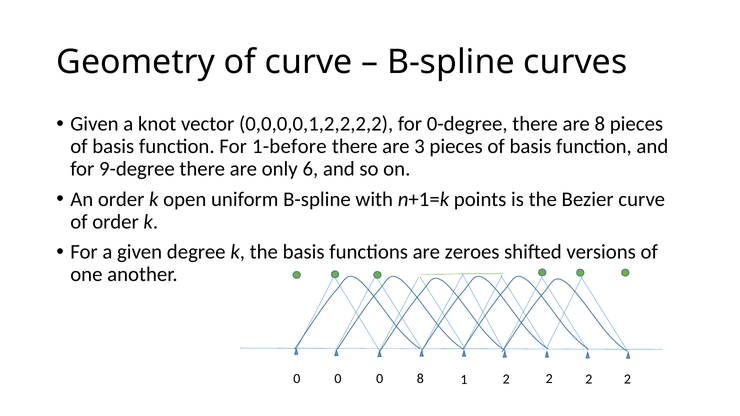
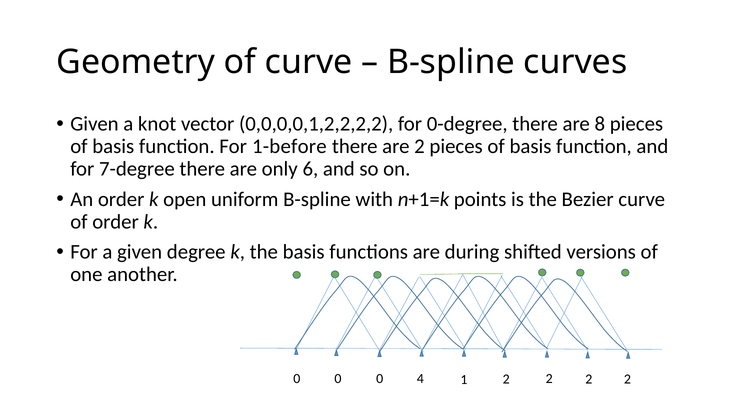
are 3: 3 -> 2
9-degree: 9-degree -> 7-degree
zeroes: zeroes -> during
0 8: 8 -> 4
